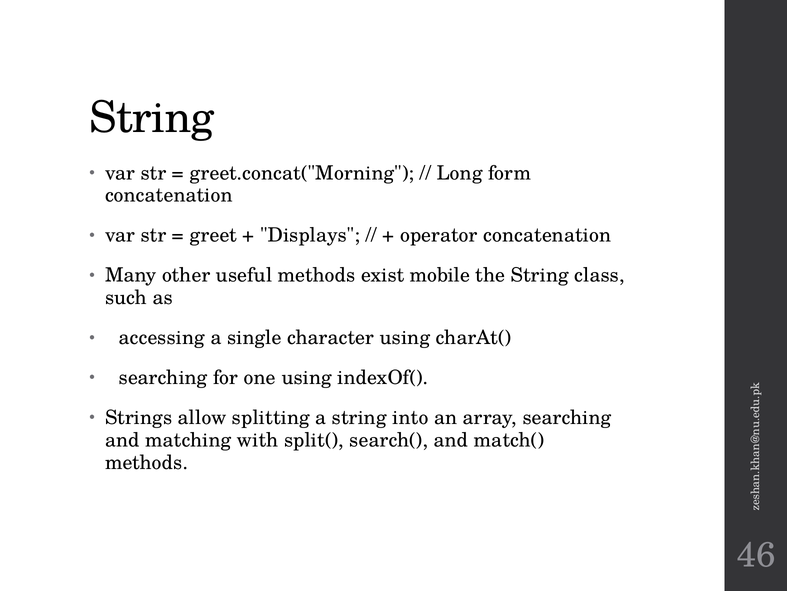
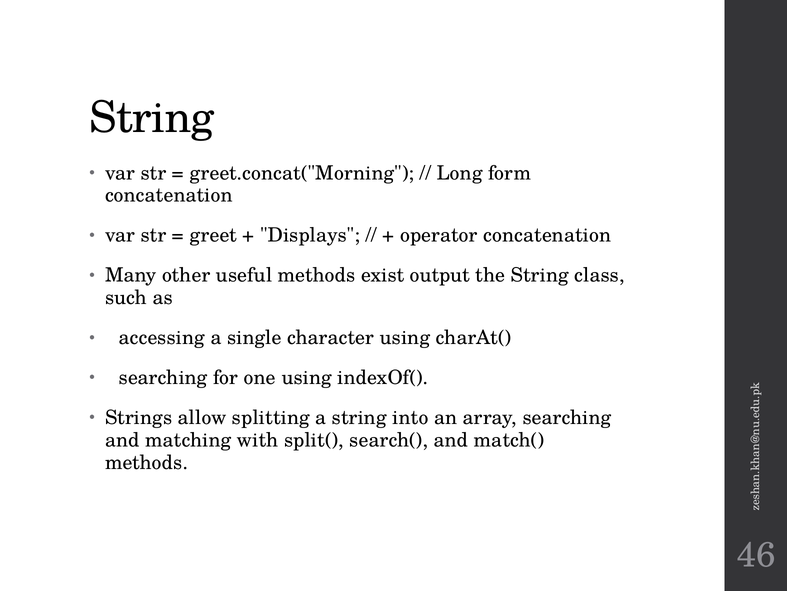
mobile: mobile -> output
